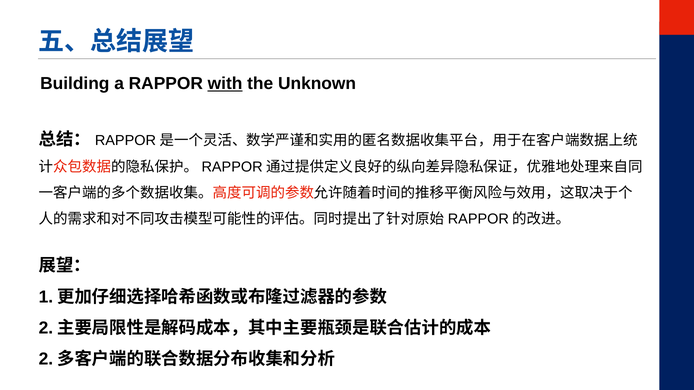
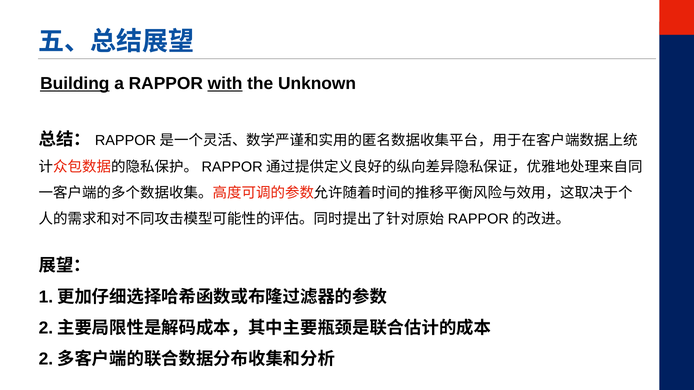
Building underline: none -> present
